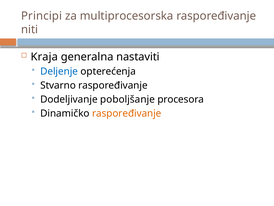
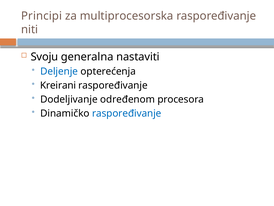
Kraja: Kraja -> Svoju
Stvarno: Stvarno -> Kreirani
poboljšanje: poboljšanje -> određenom
raspoređivanje at (127, 113) colour: orange -> blue
